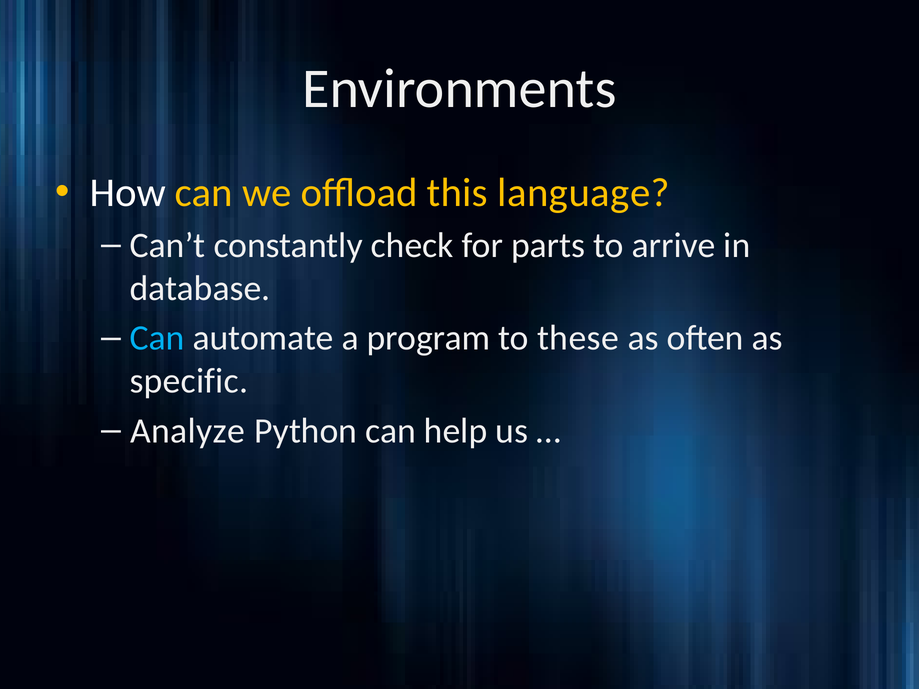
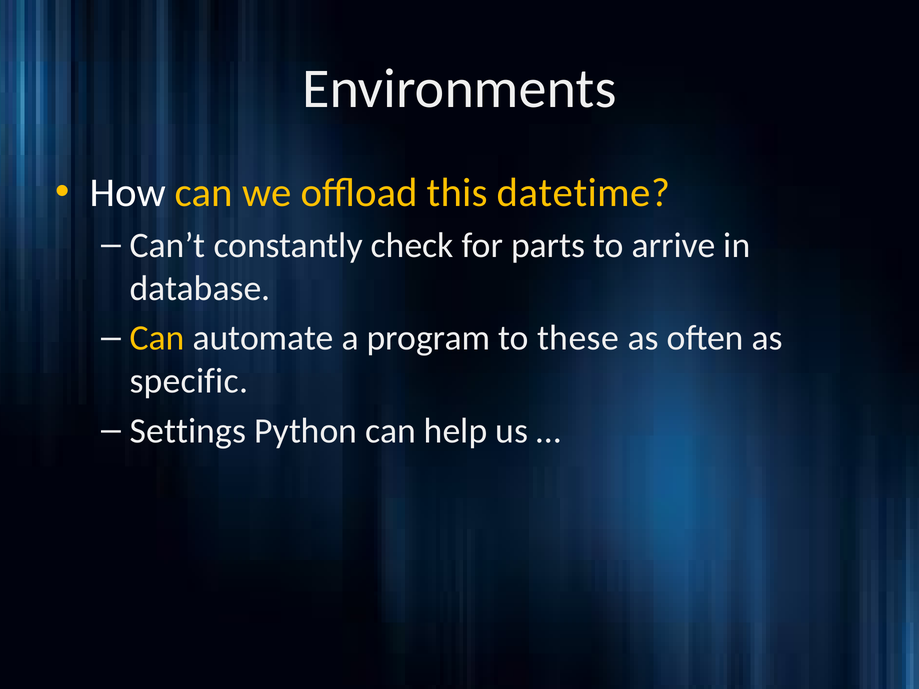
language: language -> datetime
Can at (157, 338) colour: light blue -> yellow
Analyze: Analyze -> Settings
